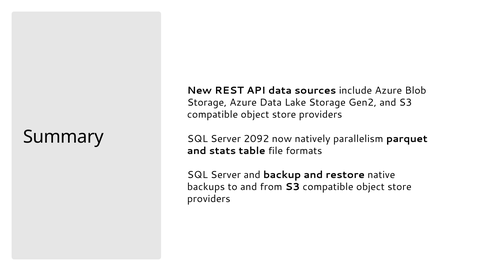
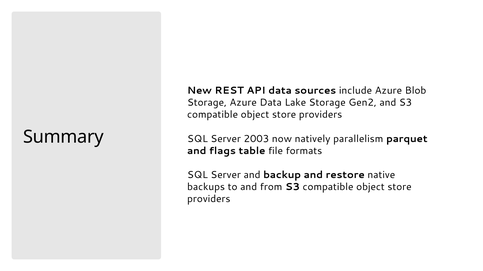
2092: 2092 -> 2003
stats: stats -> flags
